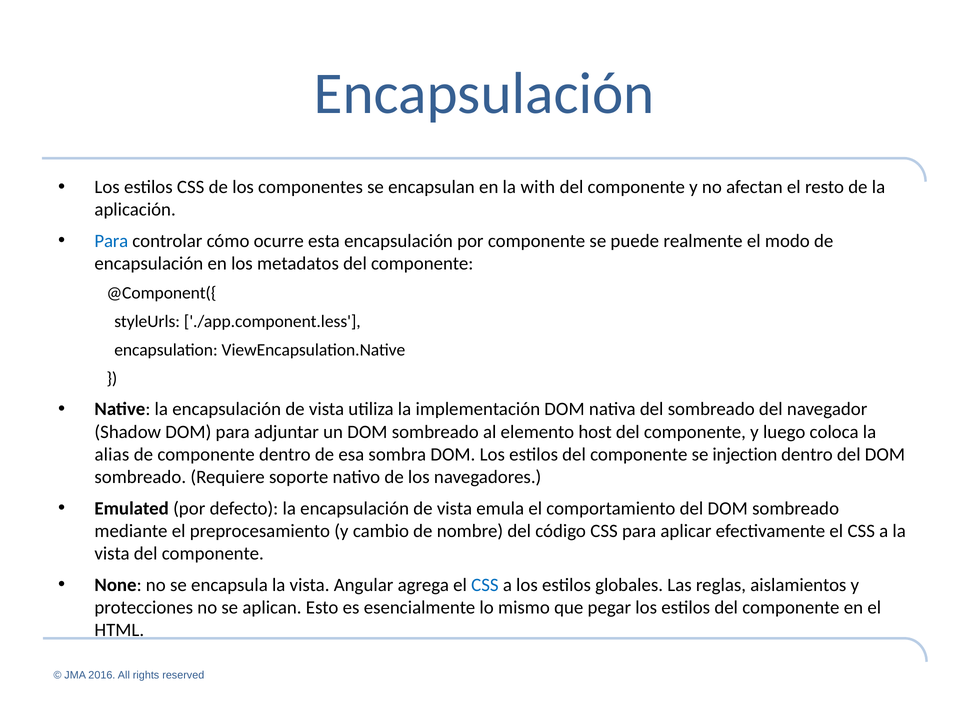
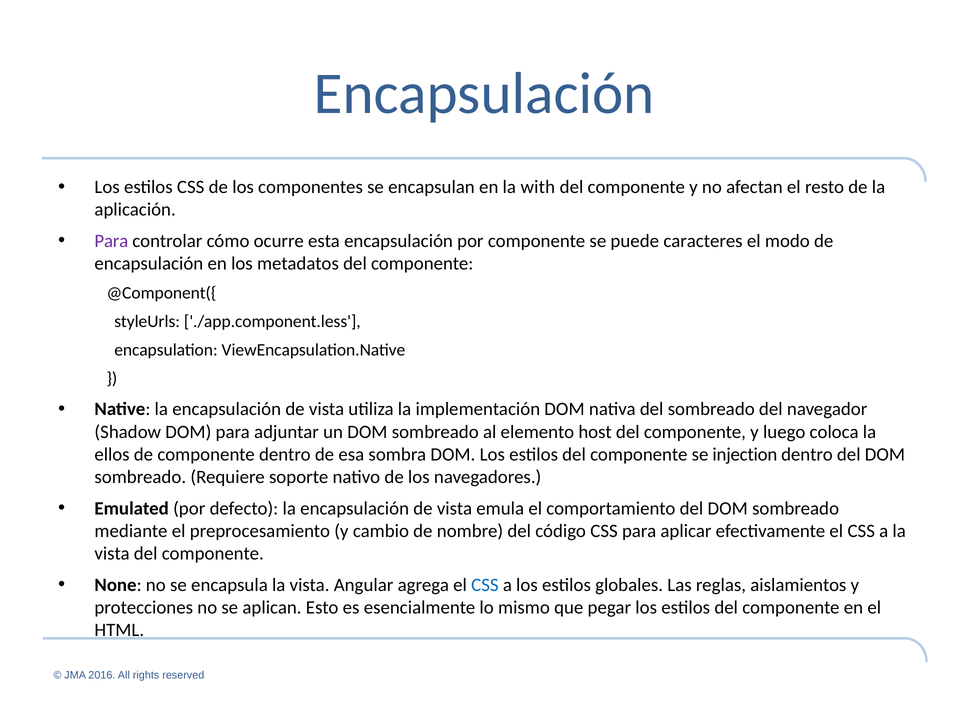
Para at (111, 241) colour: blue -> purple
realmente: realmente -> caracteres
alias: alias -> ellos
